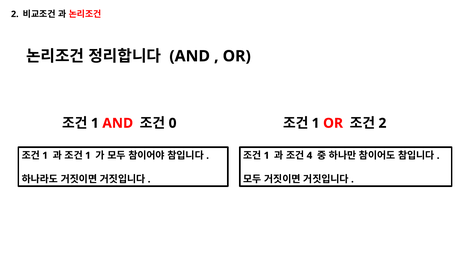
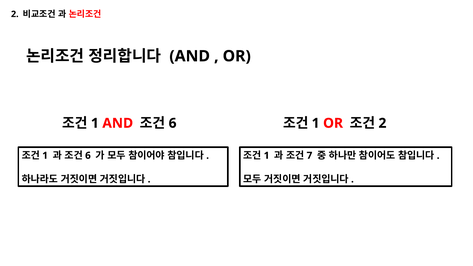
0 at (173, 123): 0 -> 6
1 at (88, 156): 1 -> 6
4: 4 -> 7
